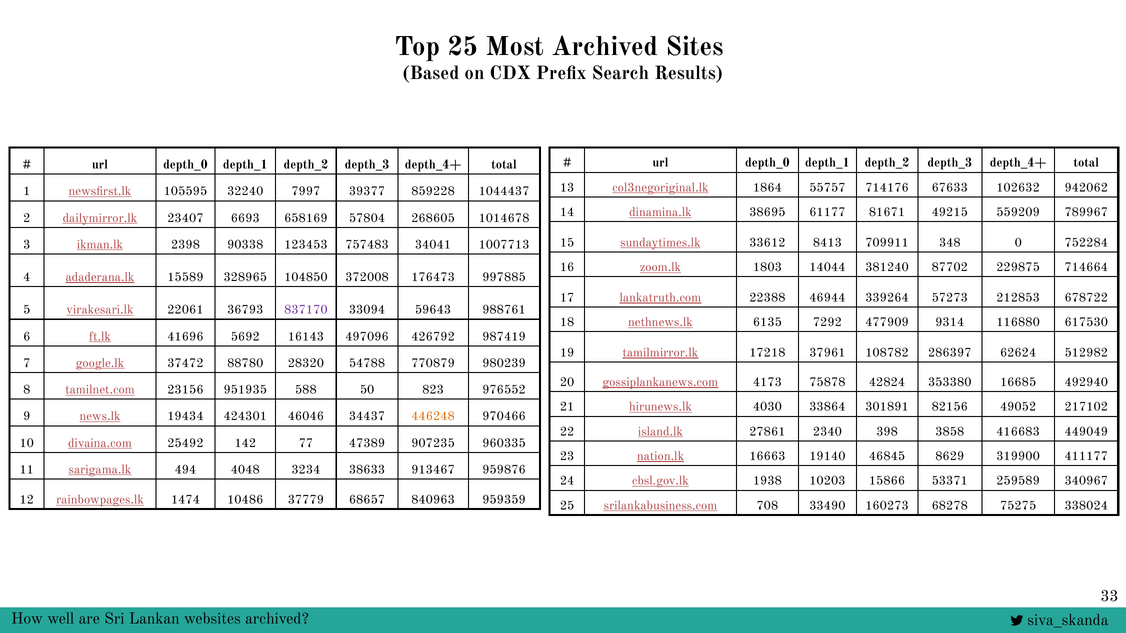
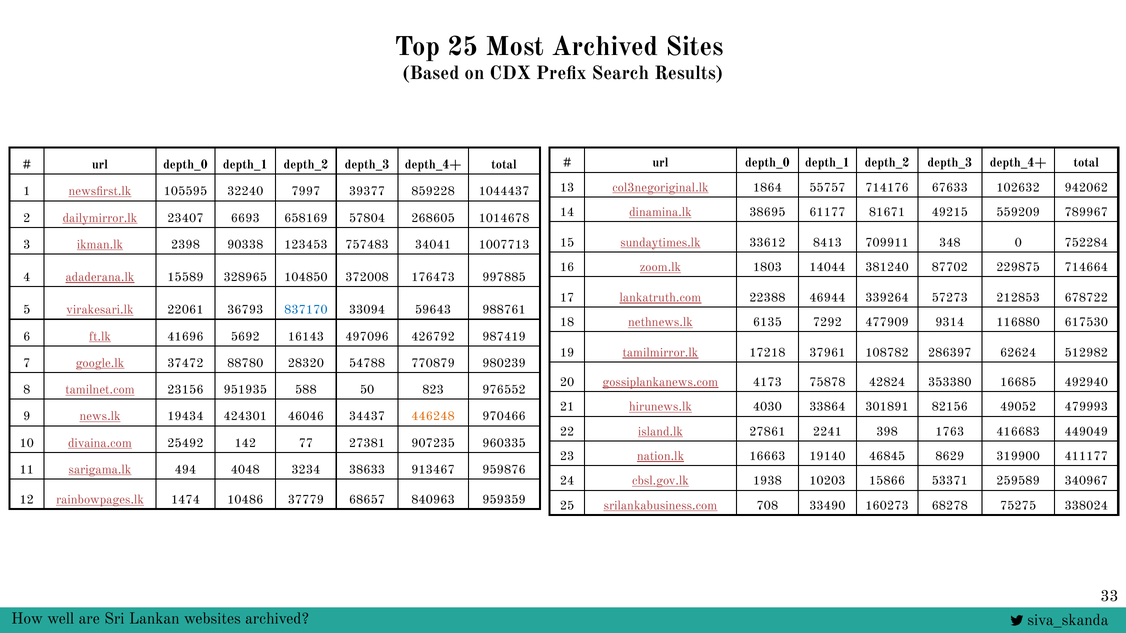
837170 colour: purple -> blue
217102: 217102 -> 479993
2340: 2340 -> 2241
3858: 3858 -> 1763
47389: 47389 -> 27381
